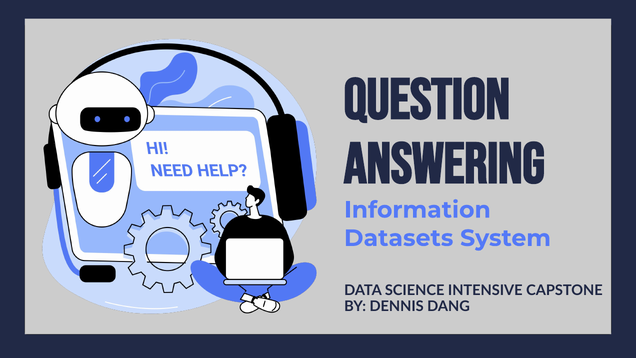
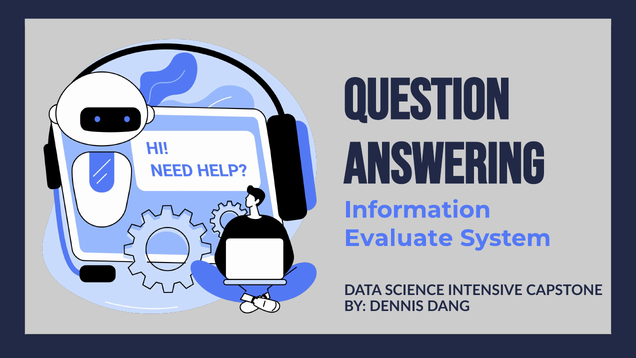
Datasets: Datasets -> Evaluate
